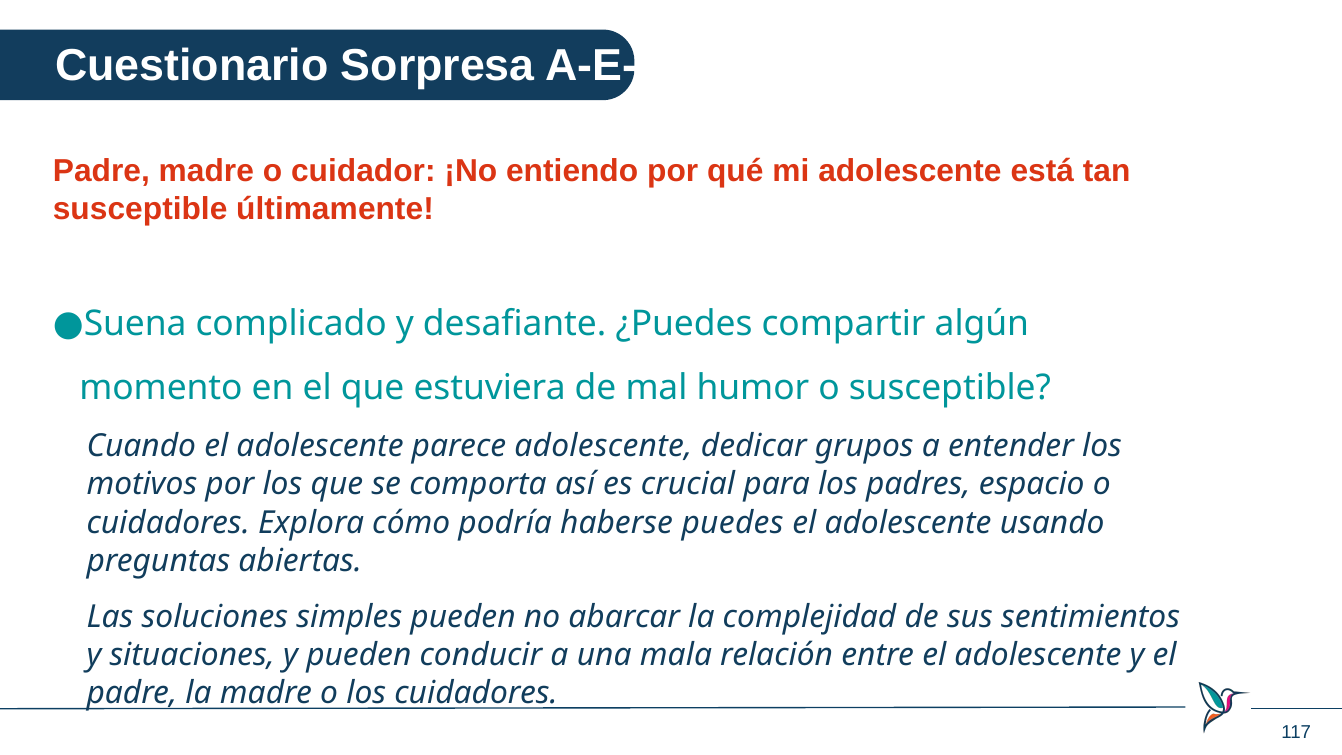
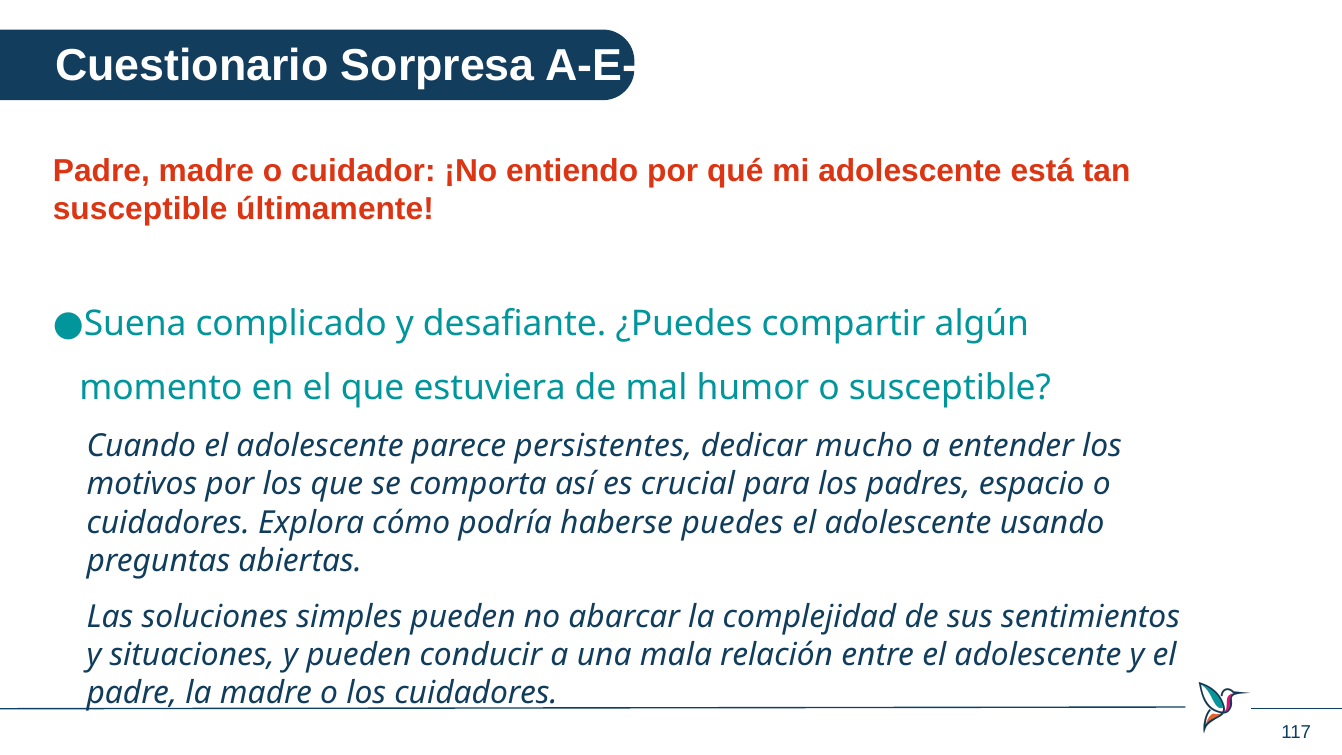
parece adolescente: adolescente -> persistentes
grupos: grupos -> mucho
